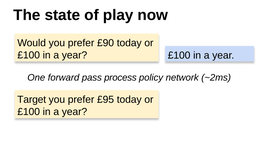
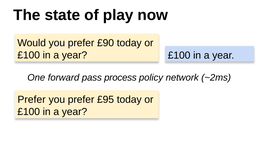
Target at (32, 99): Target -> Prefer
